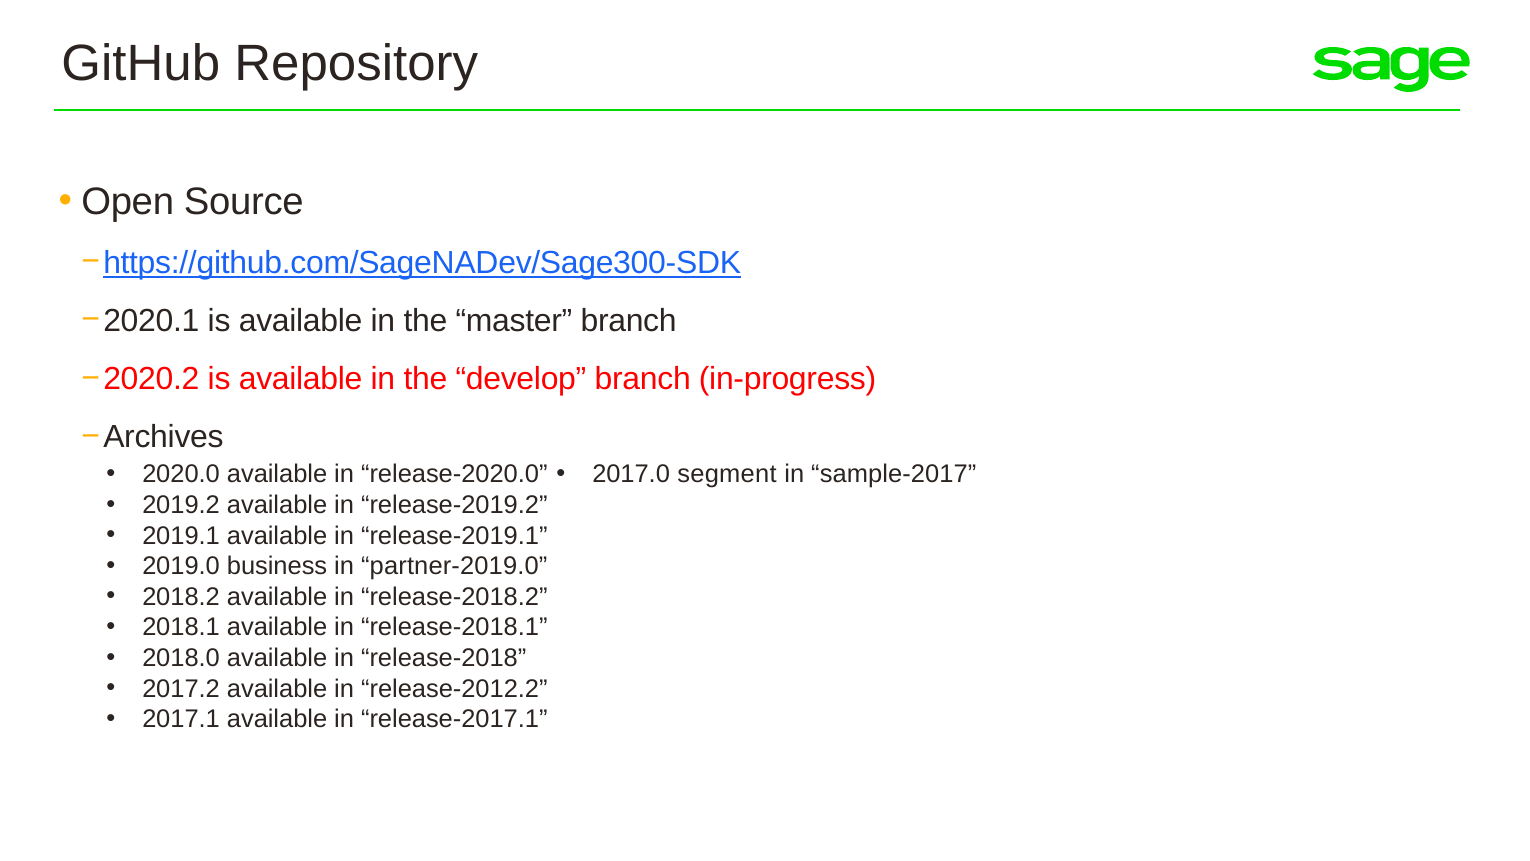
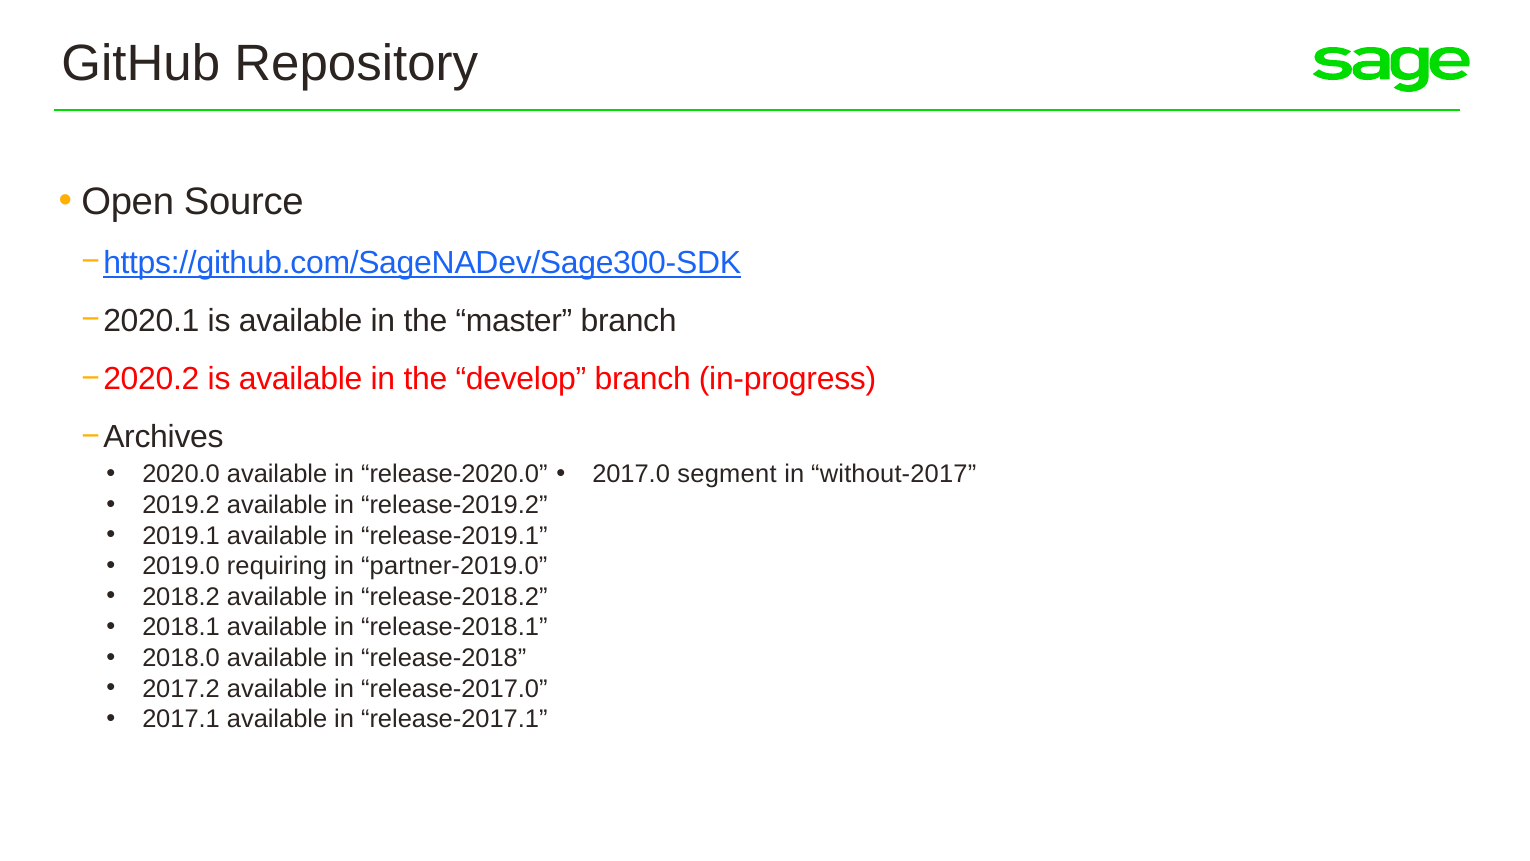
sample-2017: sample-2017 -> without-2017
business: business -> requiring
release-2012.2: release-2012.2 -> release-2017.0
